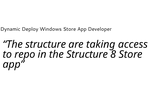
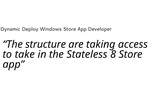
repo: repo -> take
in the Structure: Structure -> Stateless
